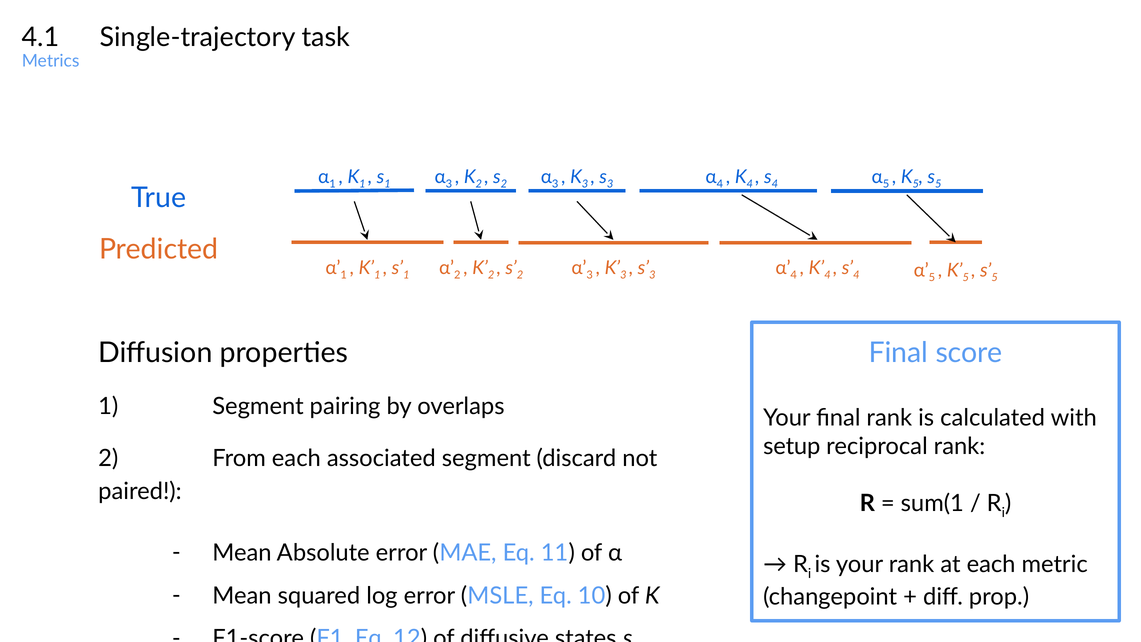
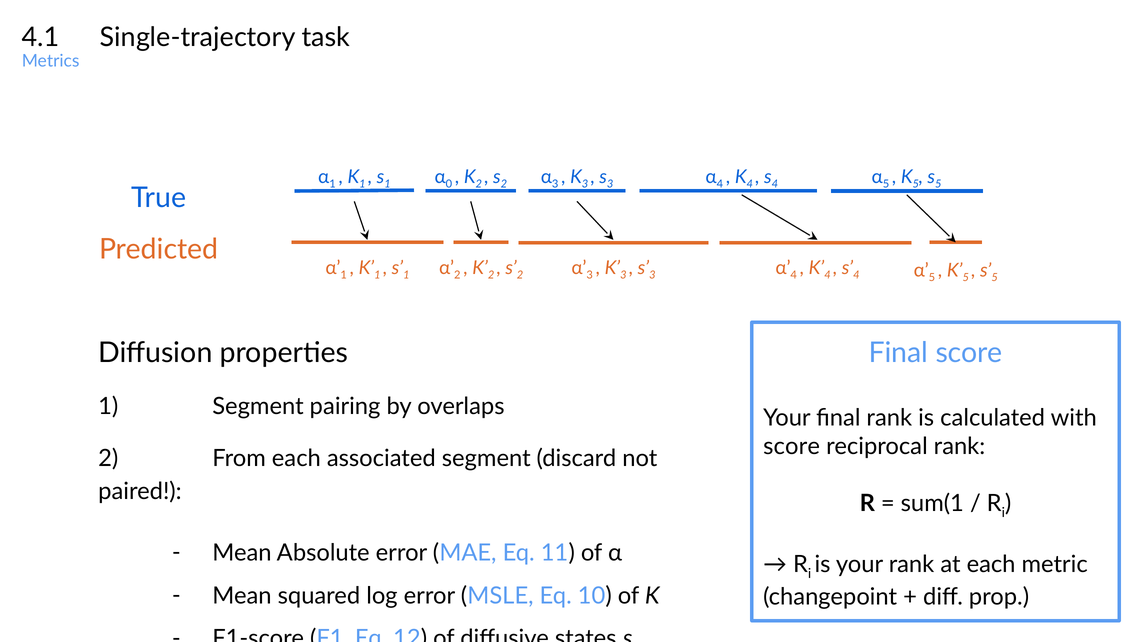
1 α 3: 3 -> 0
setup at (792, 446): setup -> score
